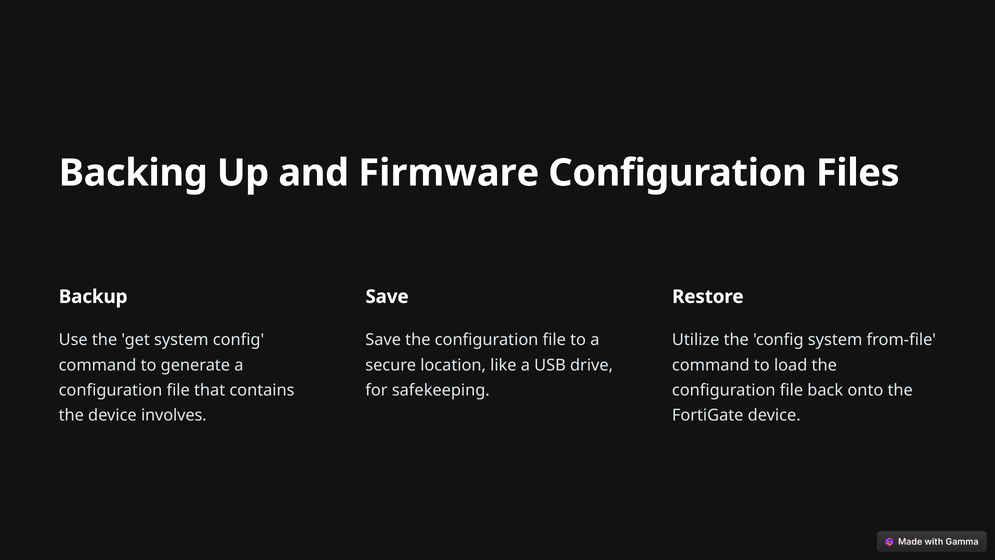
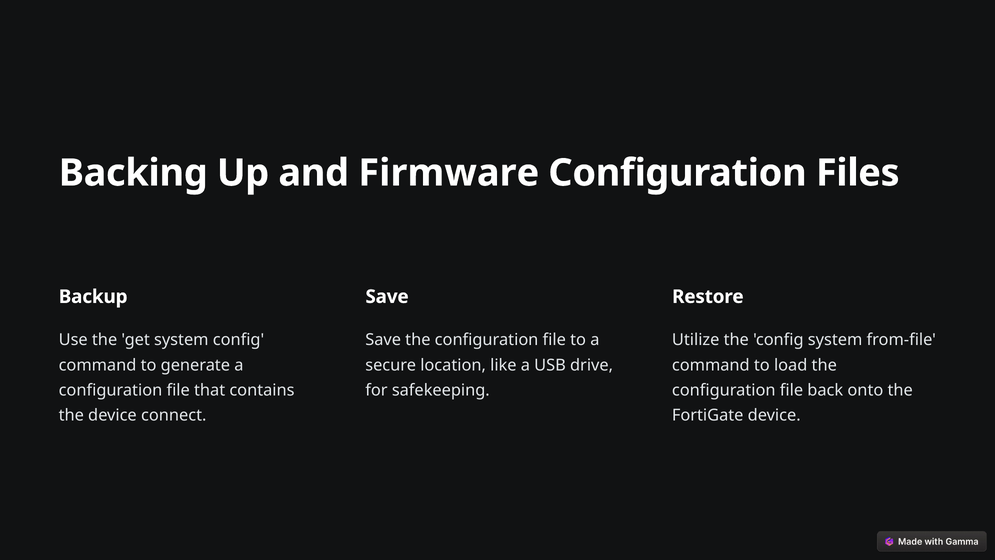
involves: involves -> connect
